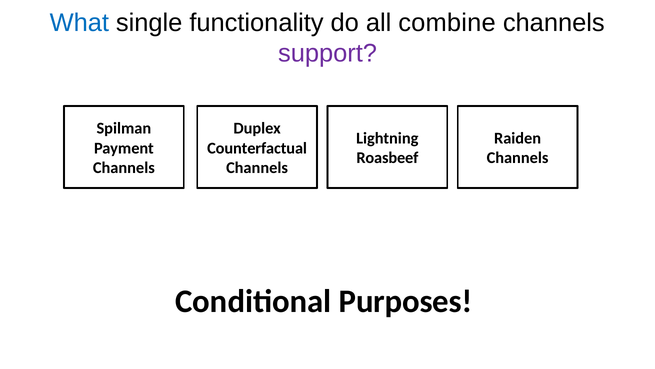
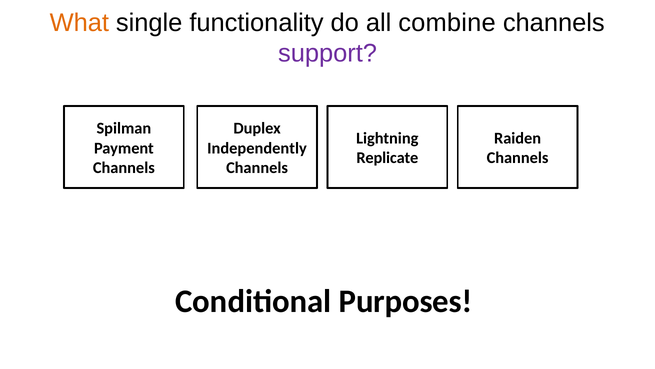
What colour: blue -> orange
Counterfactual: Counterfactual -> Independently
Roasbeef: Roasbeef -> Replicate
